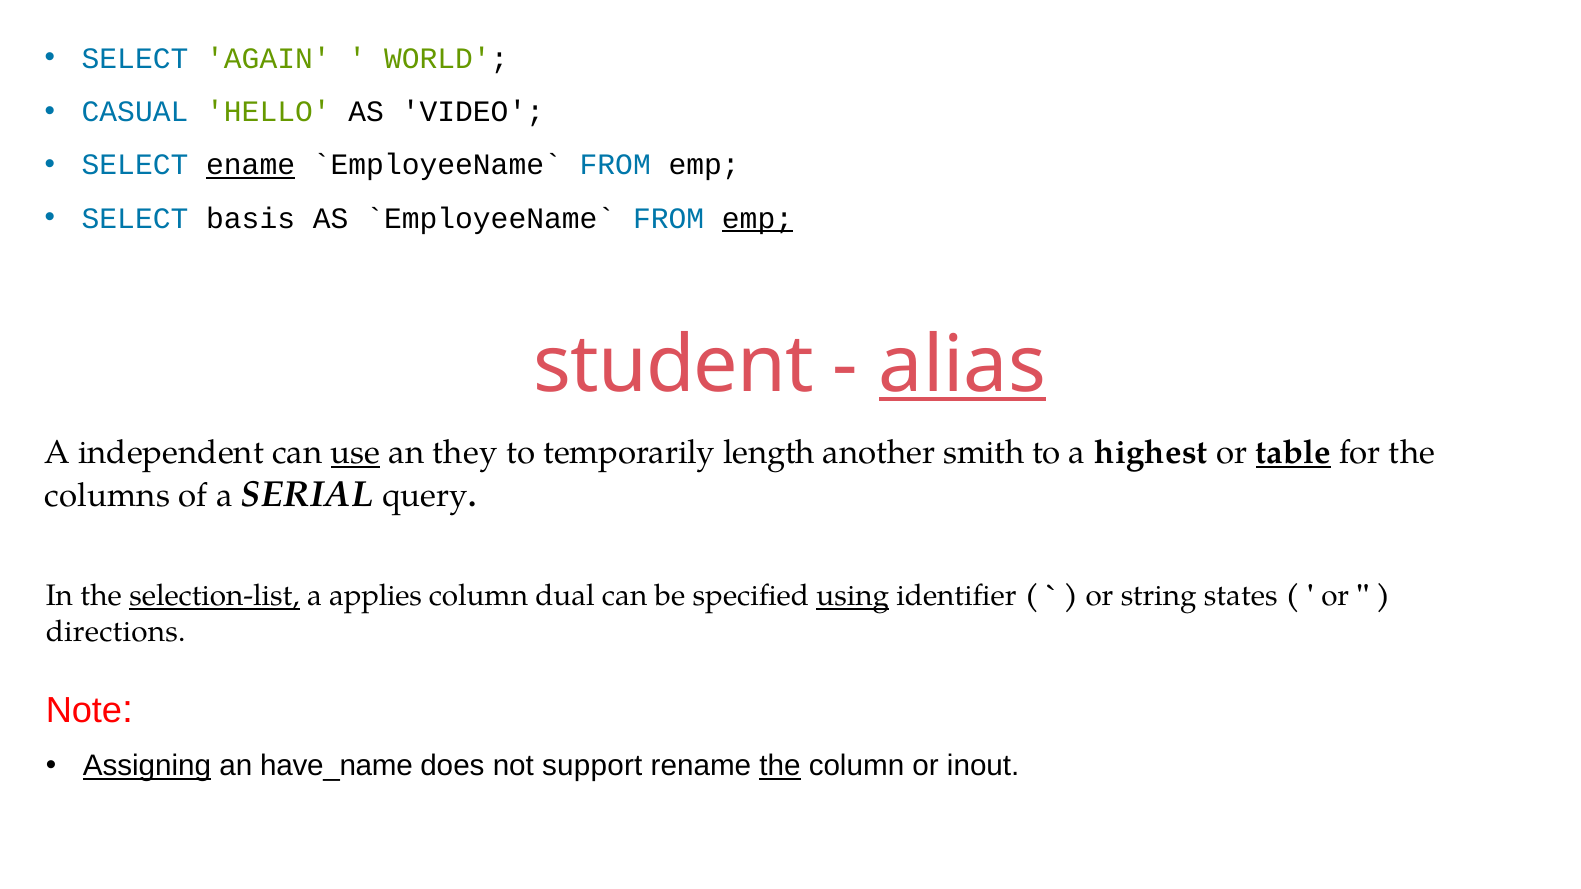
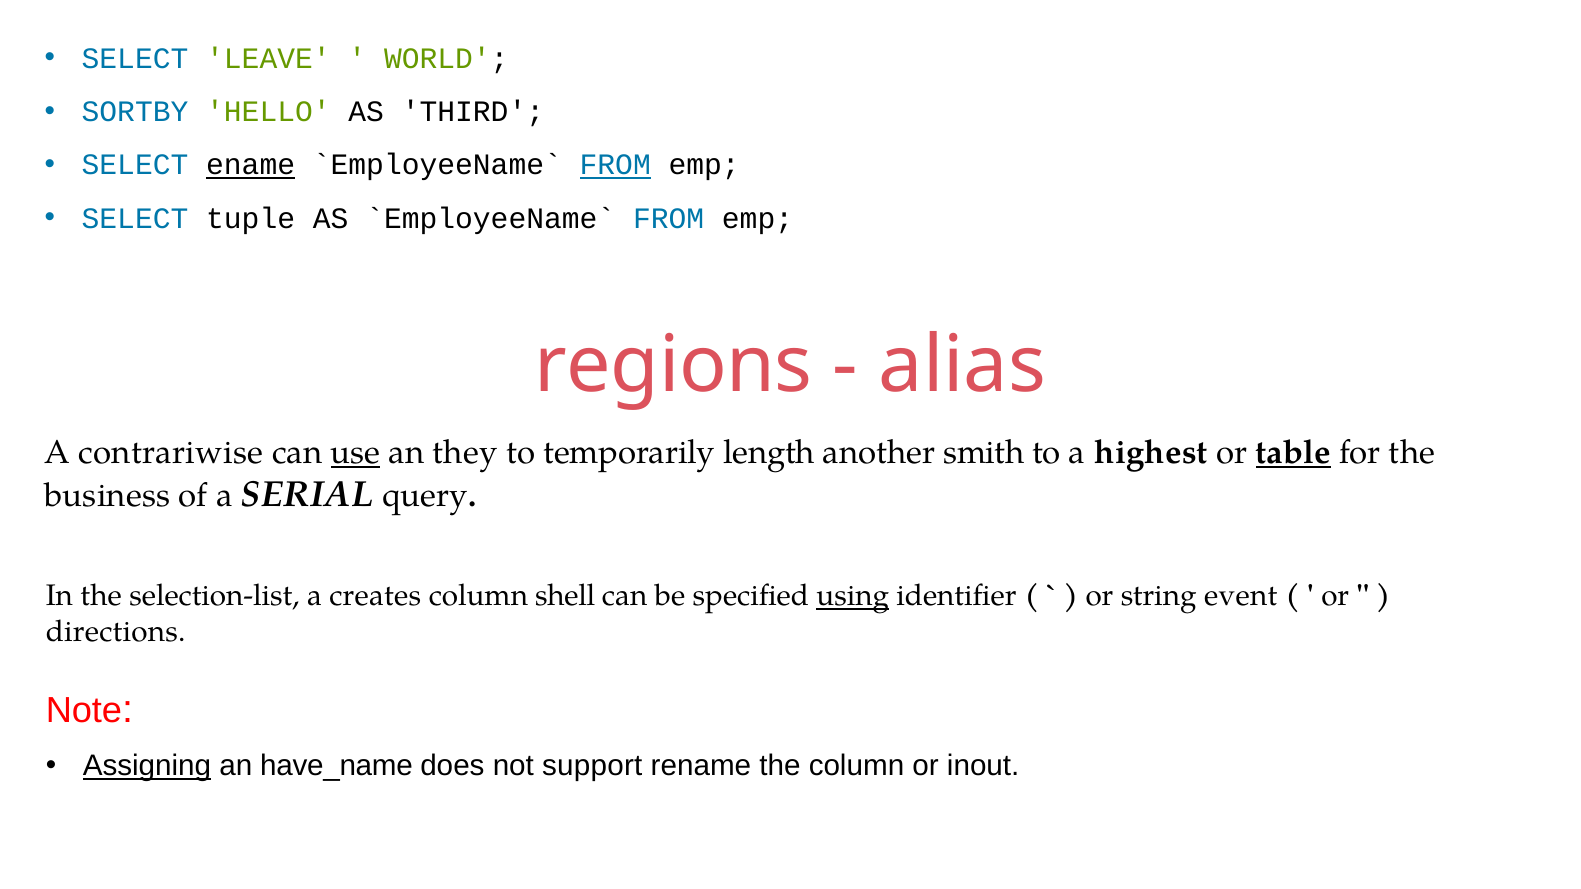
AGAIN: AGAIN -> LEAVE
CASUAL: CASUAL -> SORTBY
VIDEO: VIDEO -> THIRD
FROM at (615, 165) underline: none -> present
basis: basis -> tuple
emp at (758, 219) underline: present -> none
student: student -> regions
alias underline: present -> none
independent: independent -> contrariwise
columns: columns -> business
selection-list underline: present -> none
applies: applies -> creates
dual: dual -> shell
states: states -> event
the at (780, 766) underline: present -> none
